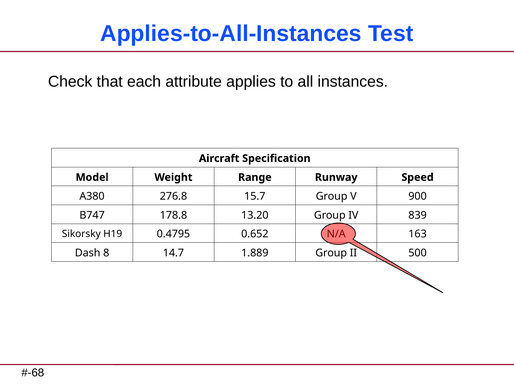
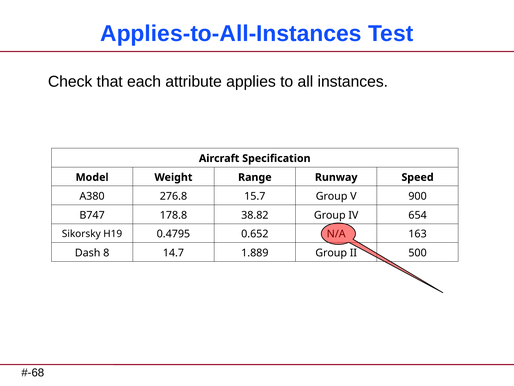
13.20: 13.20 -> 38.82
839: 839 -> 654
